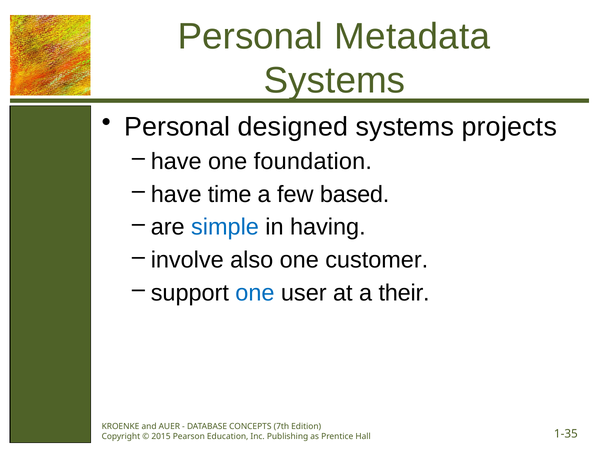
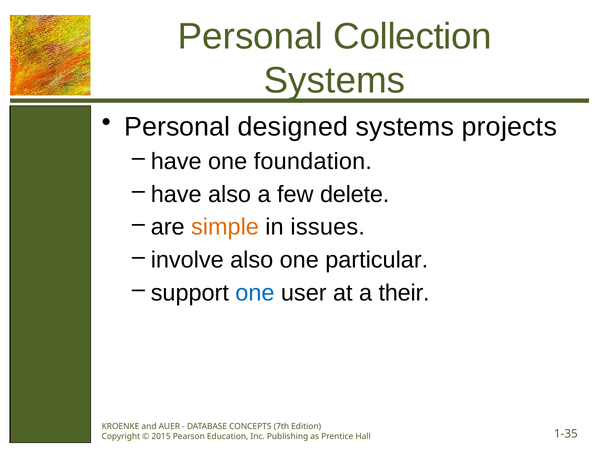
Metadata: Metadata -> Collection
have time: time -> also
based: based -> delete
simple colour: blue -> orange
having: having -> issues
customer: customer -> particular
